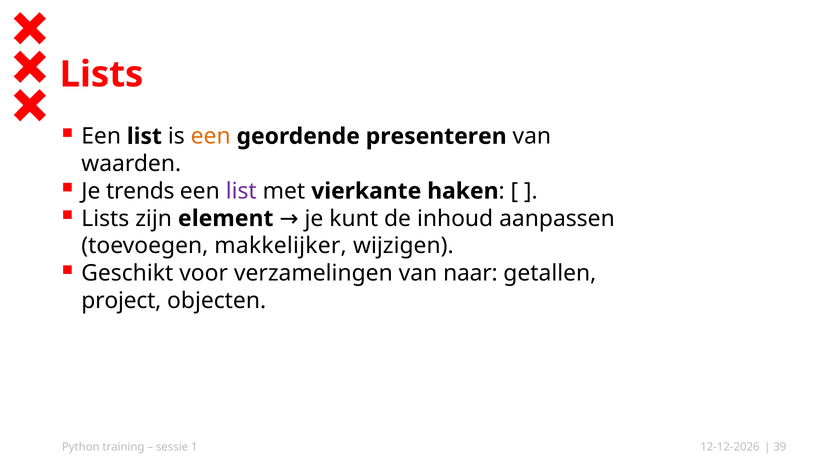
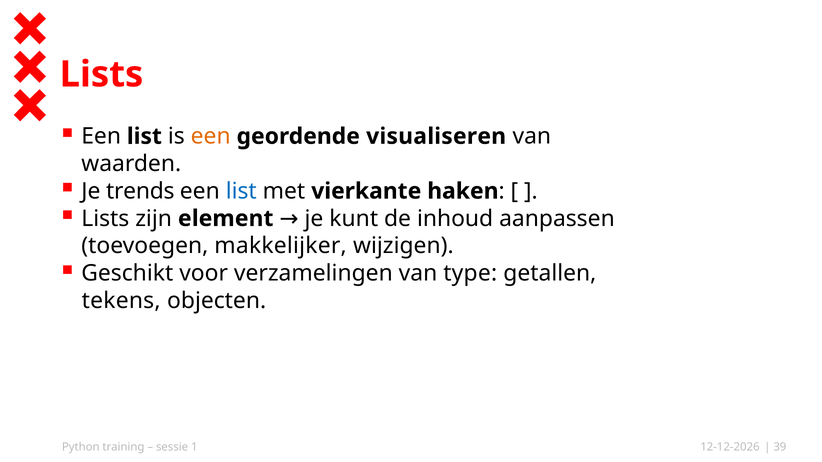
presenteren: presenteren -> visualiseren
list at (241, 191) colour: purple -> blue
naar: naar -> type
project: project -> tekens
